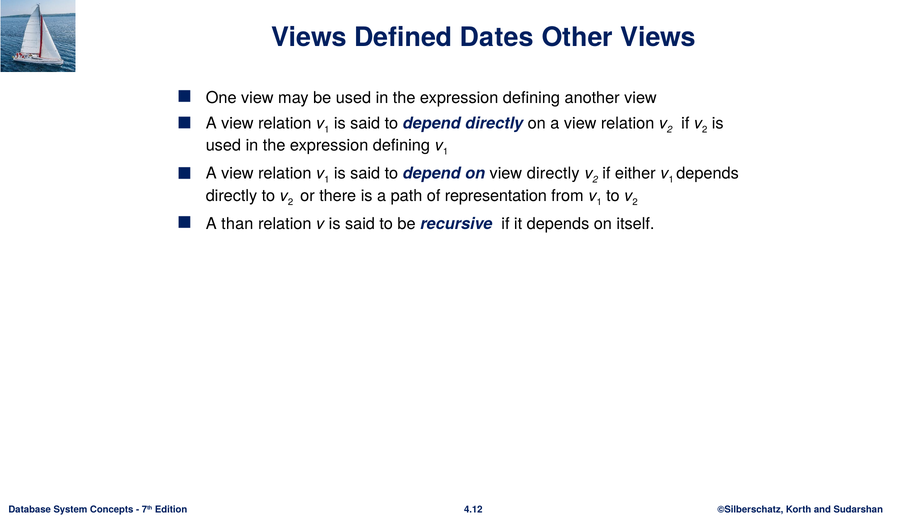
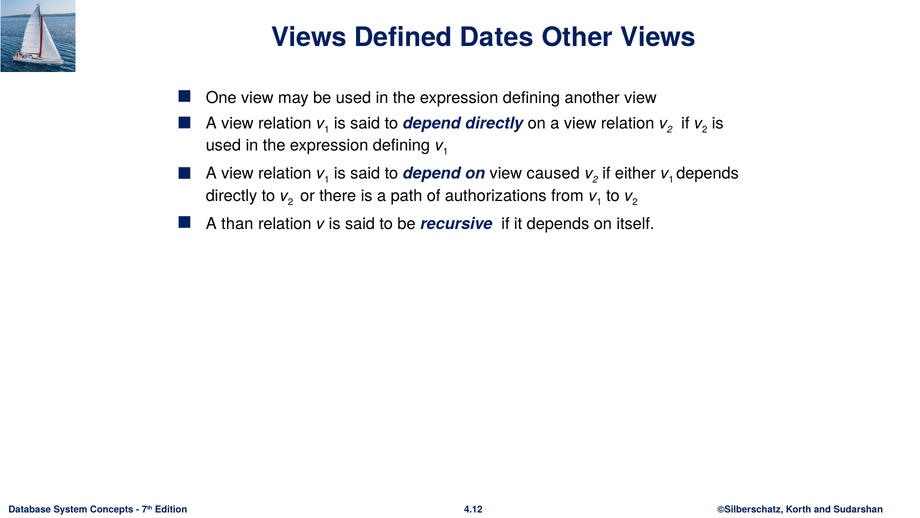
view directly: directly -> caused
representation: representation -> authorizations
